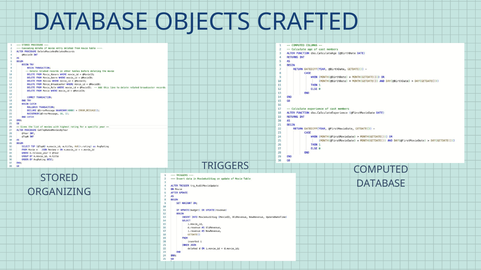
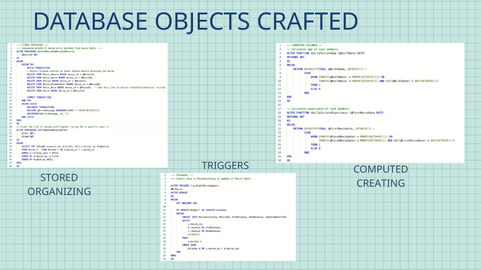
DATABASE at (381, 184): DATABASE -> CREATING
